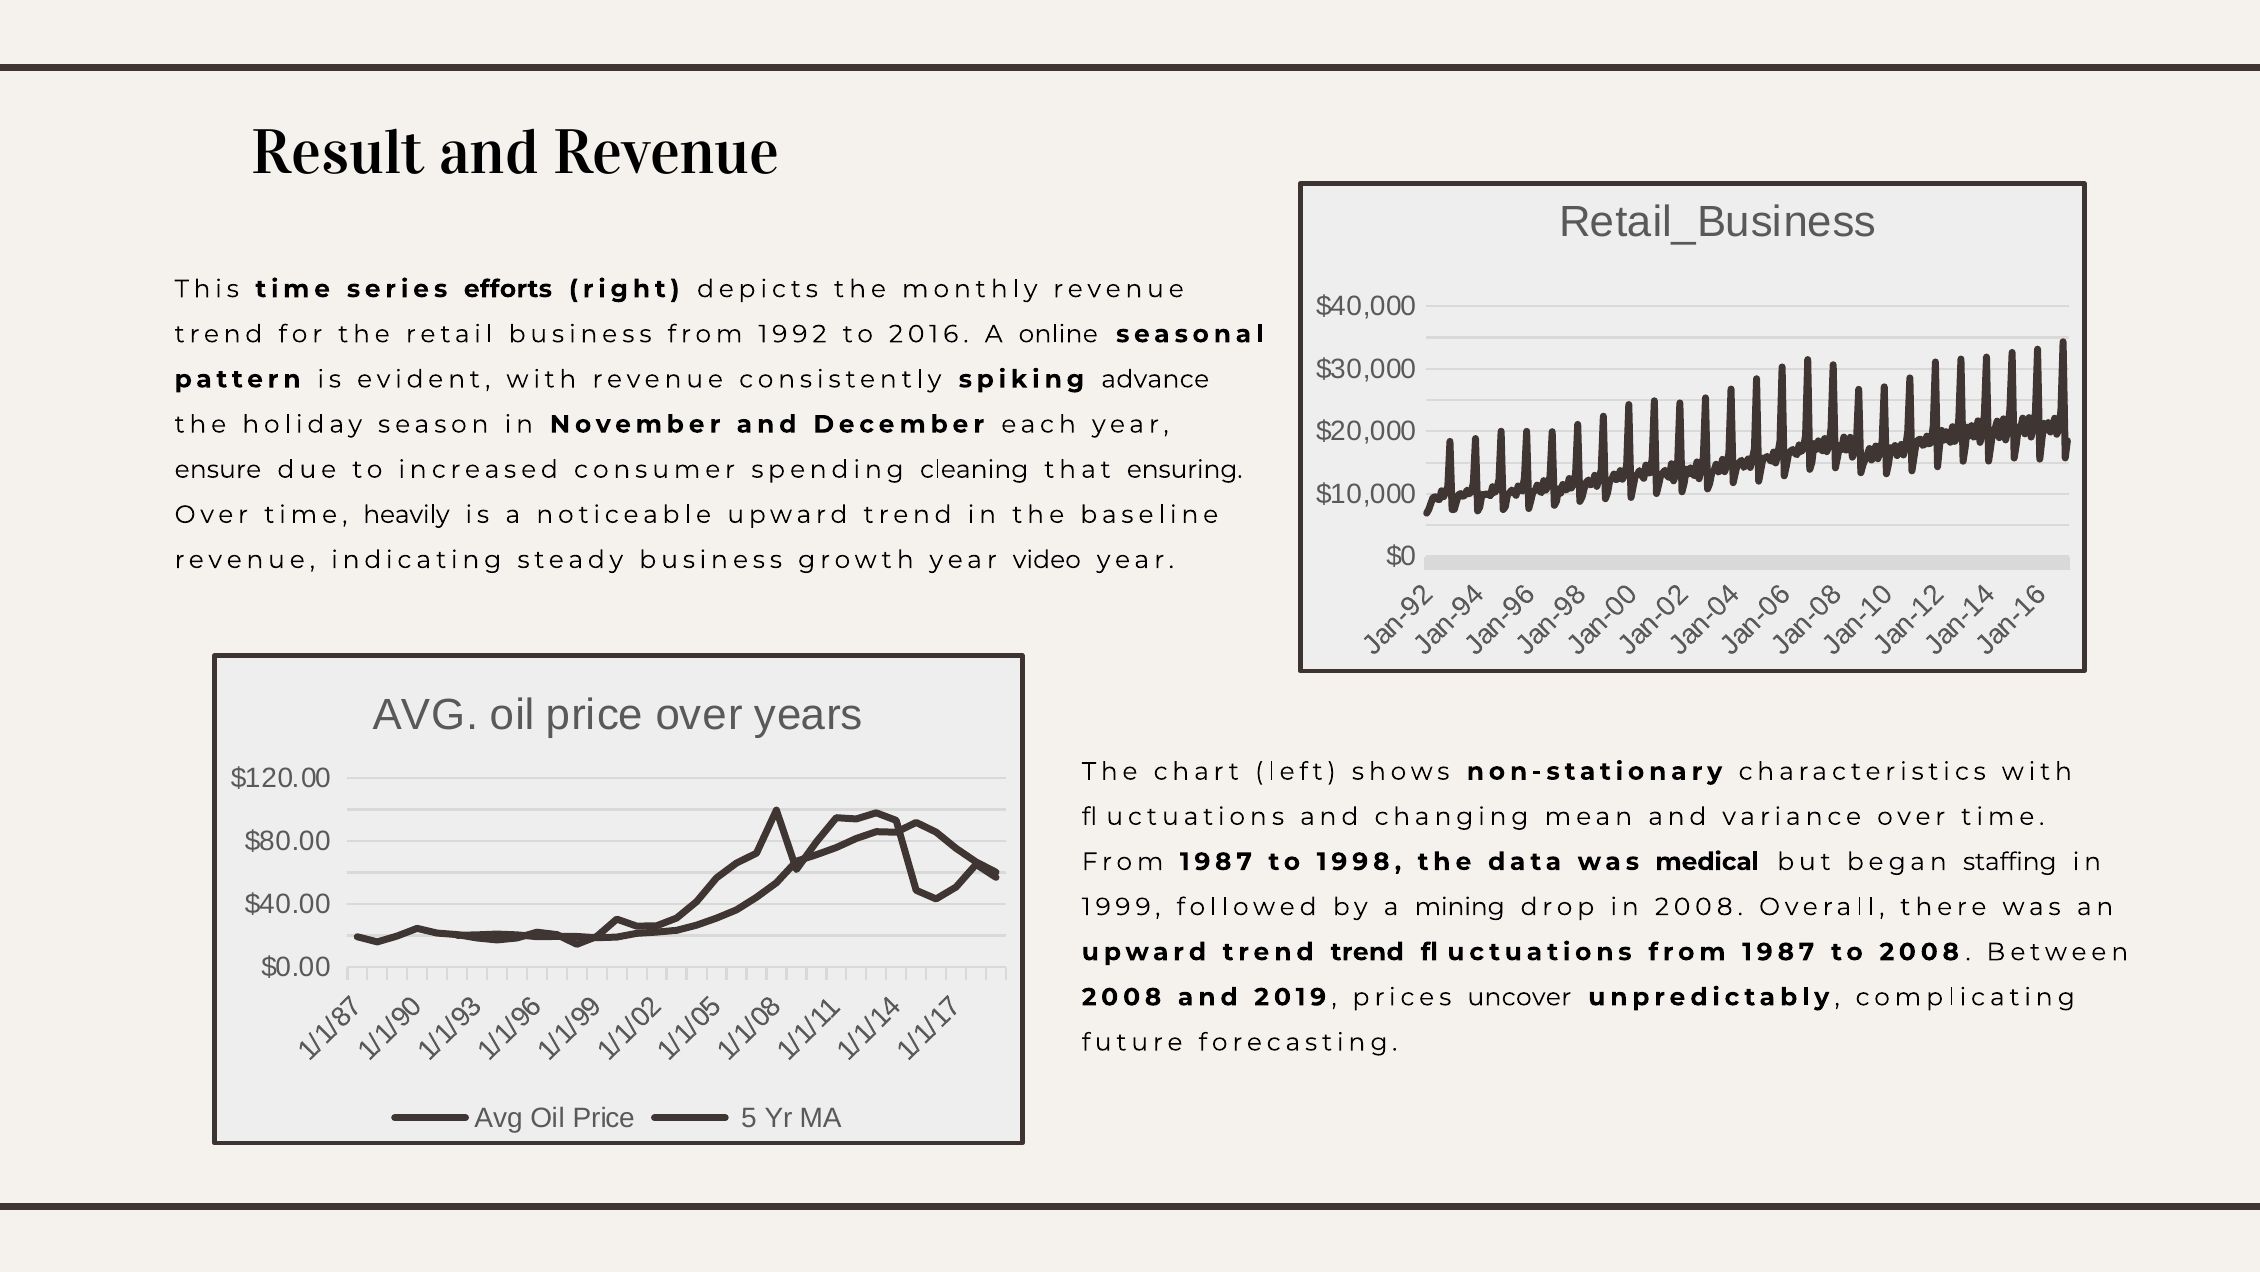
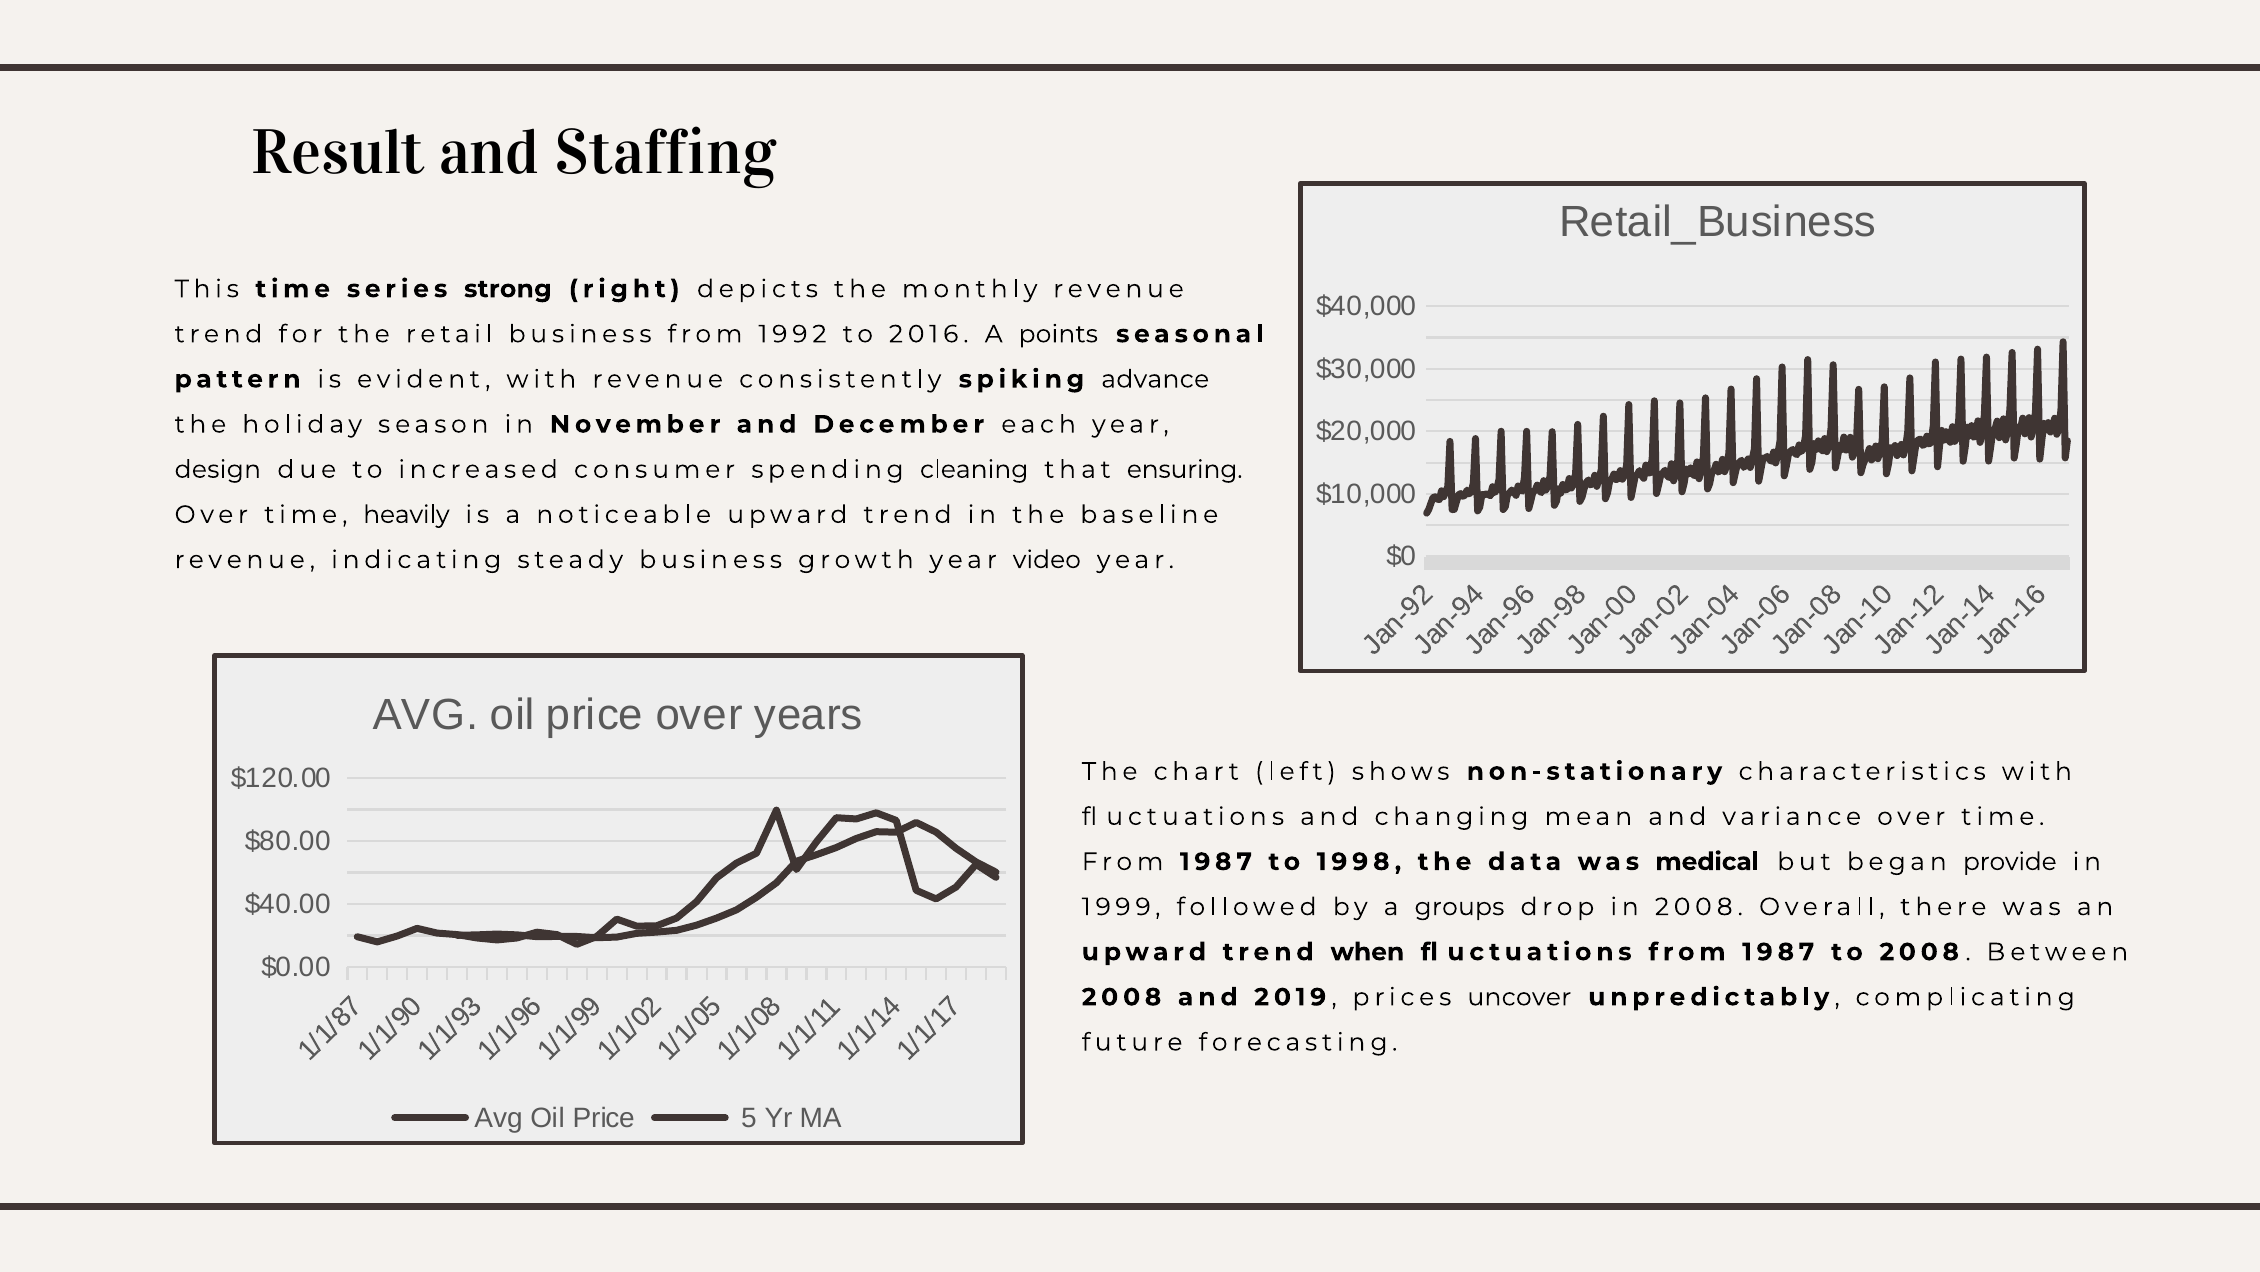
and Revenue: Revenue -> Staffing
efforts: efforts -> strong
online: online -> points
ensure: ensure -> design
staffing: staffing -> provide
mining: mining -> groups
trend trend: trend -> when
